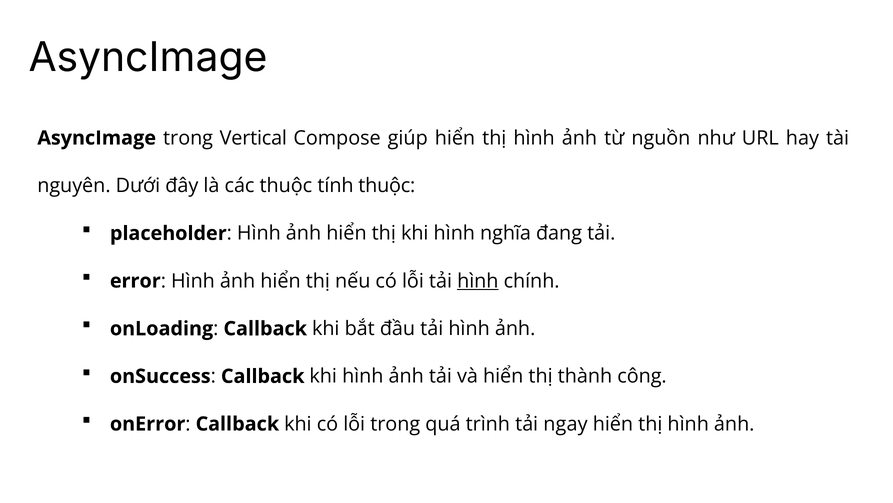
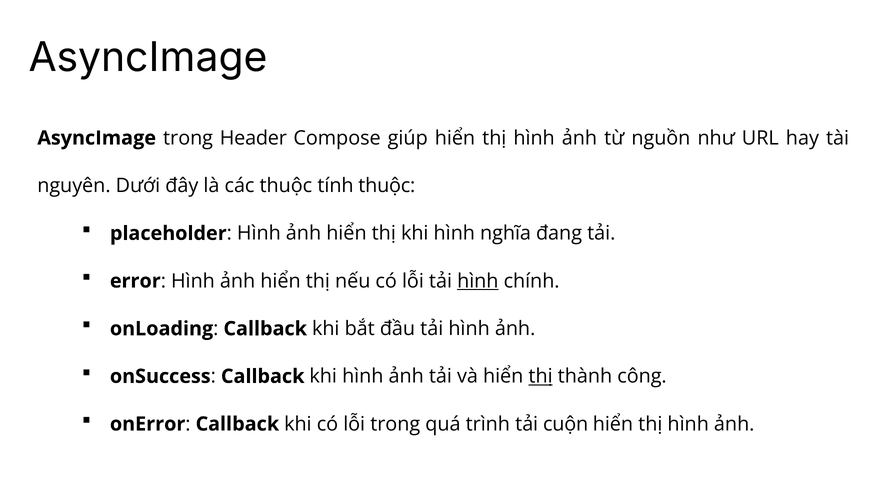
Vertical: Vertical -> Header
thị at (541, 376) underline: none -> present
ngay: ngay -> cuộn
